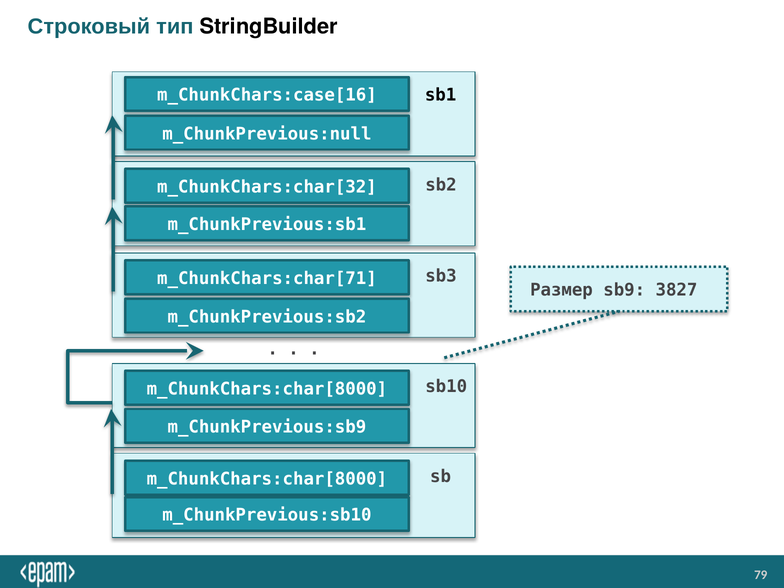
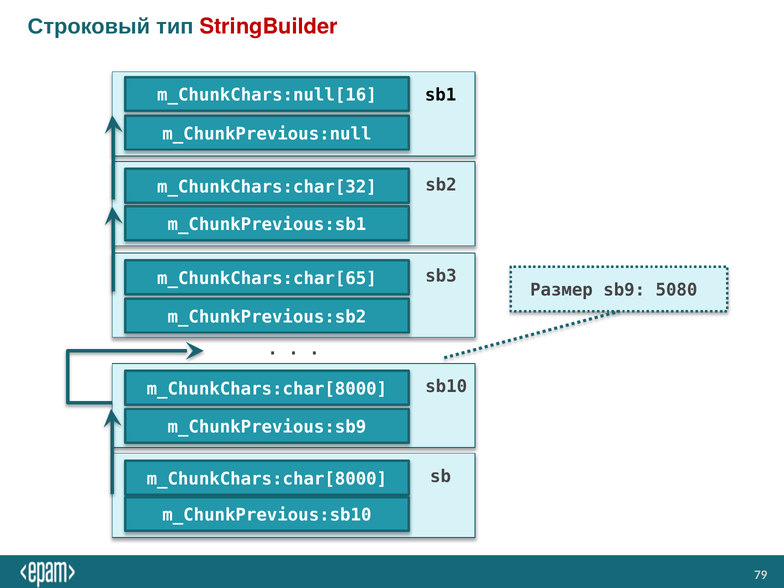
StringBuilder colour: black -> red
m_ChunkChars:case[16: m_ChunkChars:case[16 -> m_ChunkChars:null[16
m_ChunkChars:char[71: m_ChunkChars:char[71 -> m_ChunkChars:char[65
3827: 3827 -> 5080
